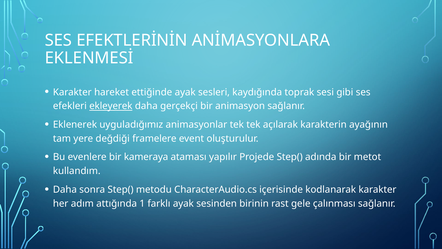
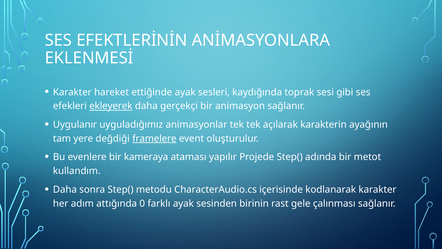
Eklenerek: Eklenerek -> Uygulanır
framelere underline: none -> present
1: 1 -> 0
